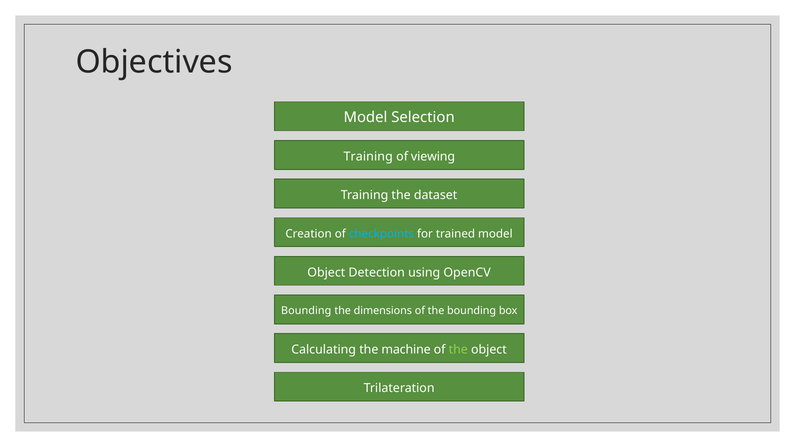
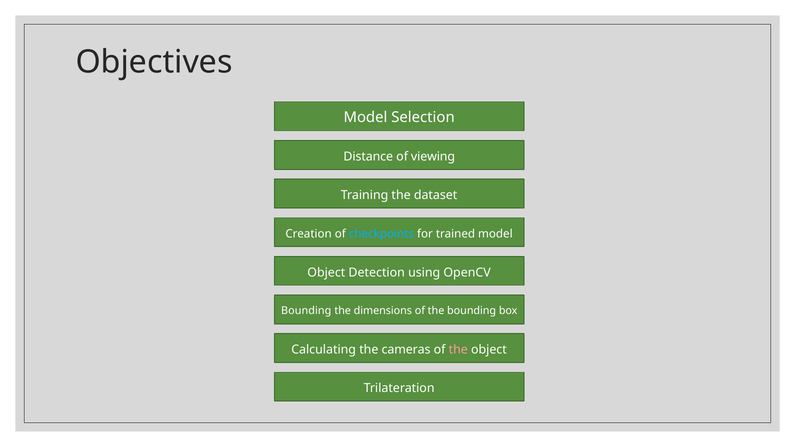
Training at (368, 157): Training -> Distance
machine: machine -> cameras
the at (458, 350) colour: light green -> pink
